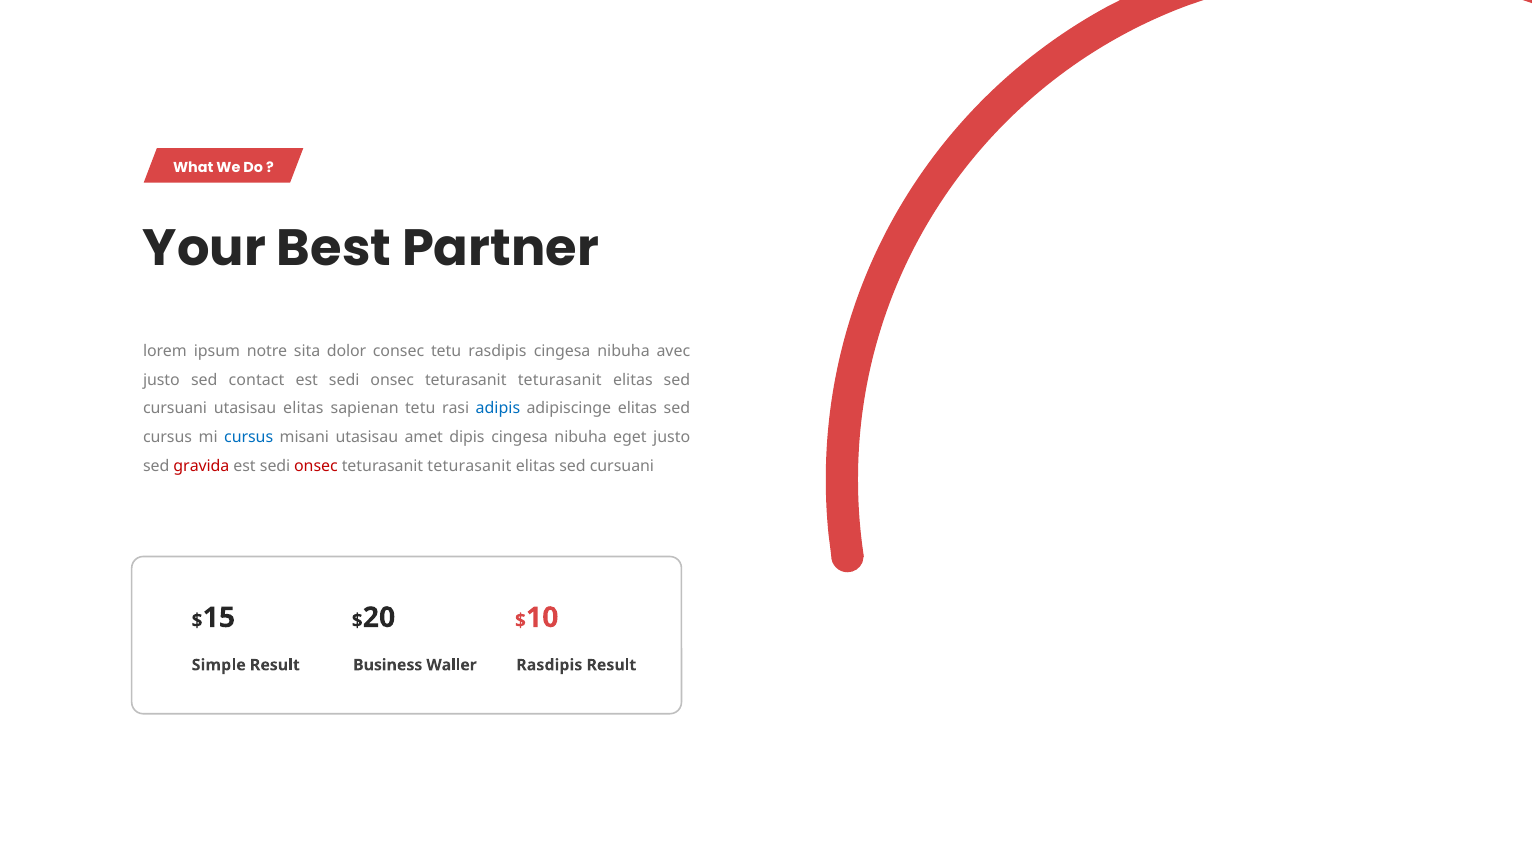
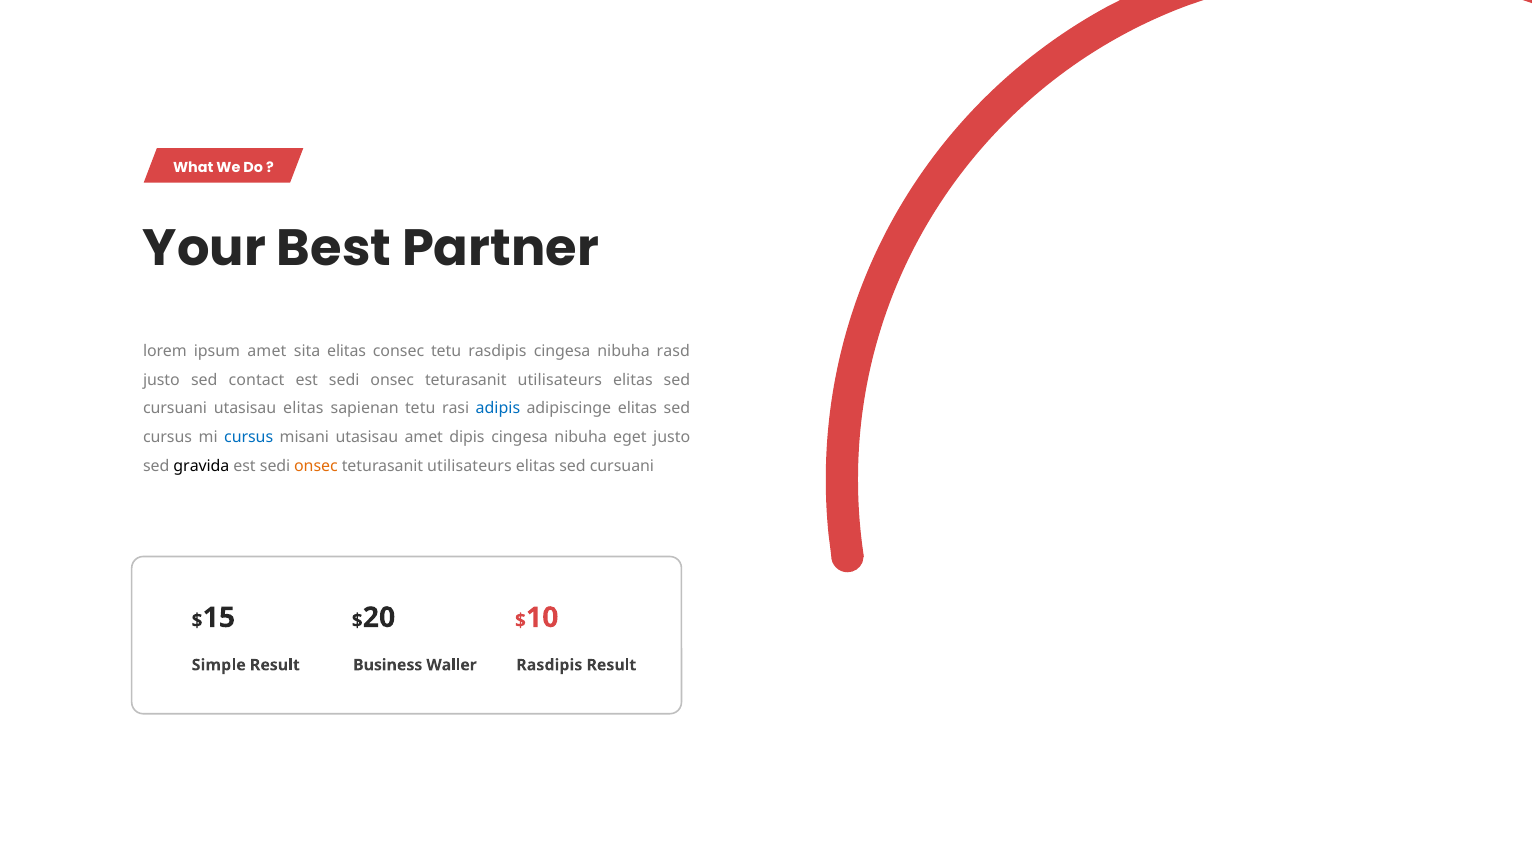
ipsum notre: notre -> amet
sita dolor: dolor -> elitas
avec: avec -> rasd
teturasanit at (560, 380): teturasanit -> utilisateurs
gravida colour: red -> black
onsec at (316, 466) colour: red -> orange
teturasanit at (469, 466): teturasanit -> utilisateurs
